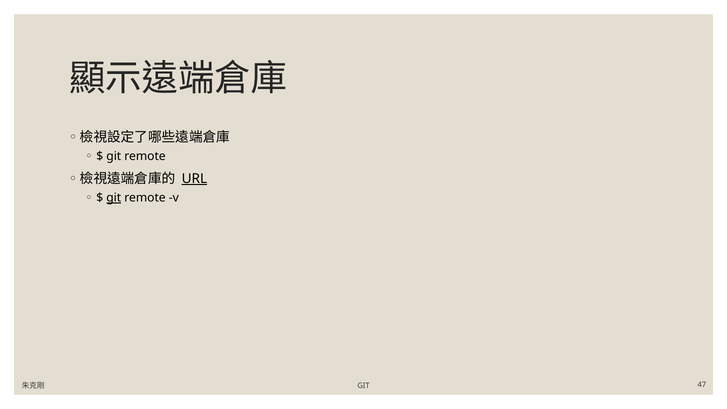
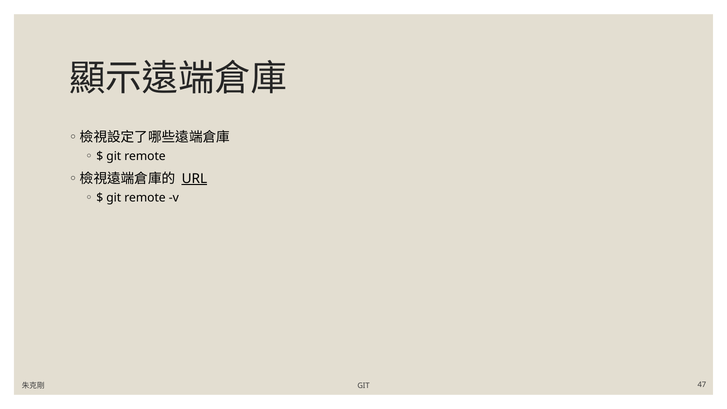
git at (114, 198) underline: present -> none
